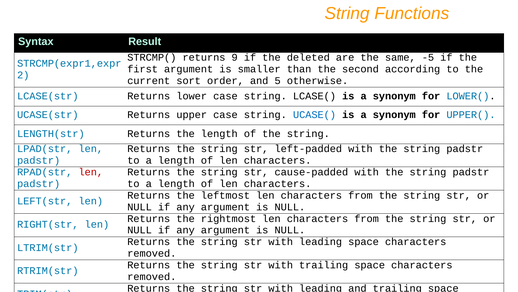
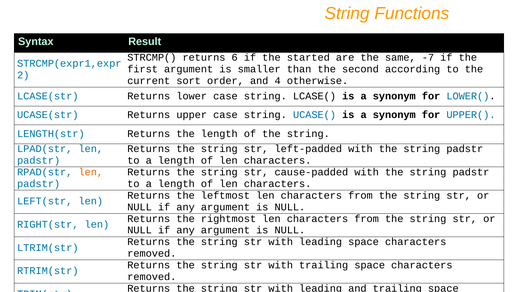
9: 9 -> 6
deleted: deleted -> started
-5: -5 -> -7
5: 5 -> 4
len at (91, 172) colour: red -> orange
